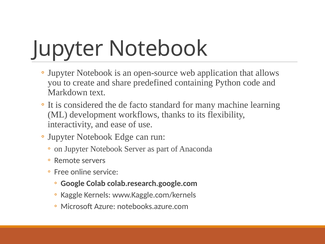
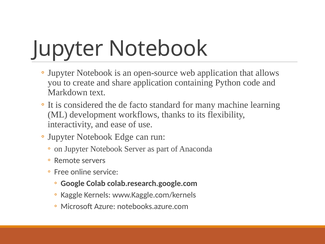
share predefined: predefined -> application
